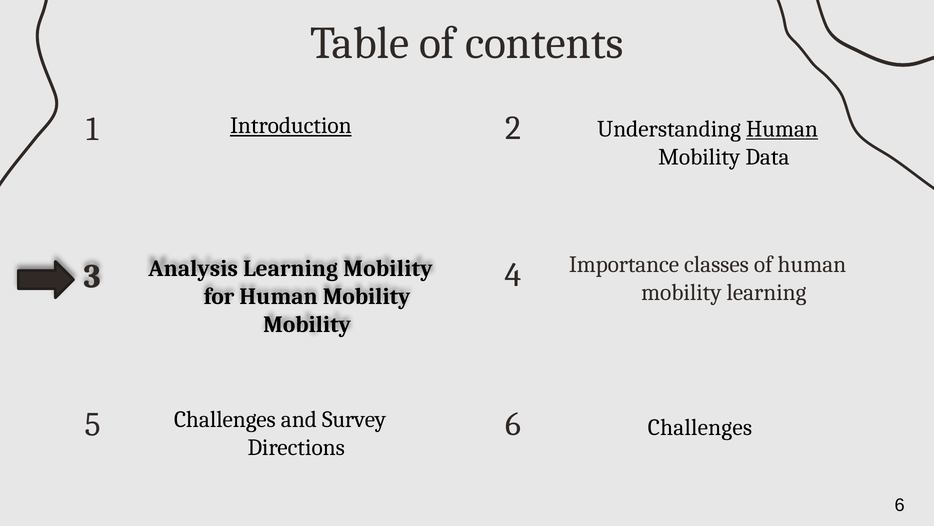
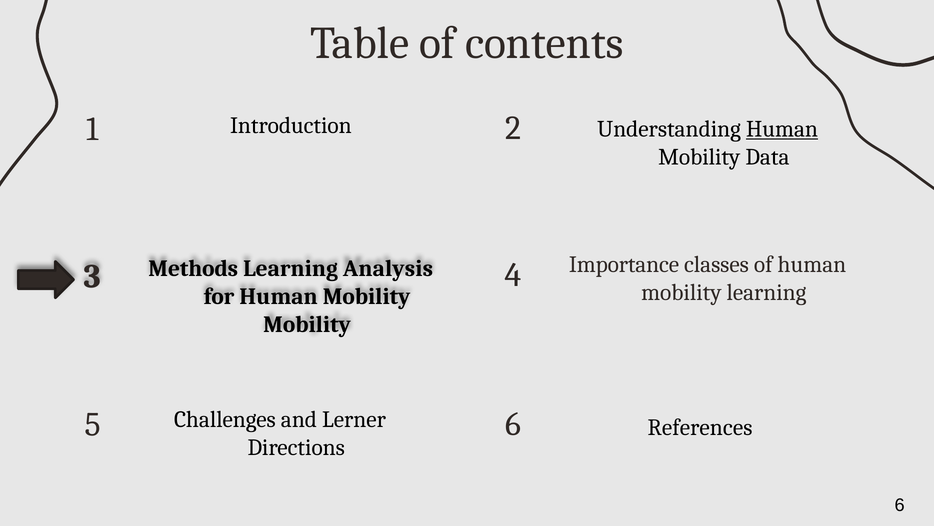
Introduction underline: present -> none
Analysis: Analysis -> Methods
Learning Mobility: Mobility -> Analysis
Survey: Survey -> Lerner
5 Challenges: Challenges -> References
